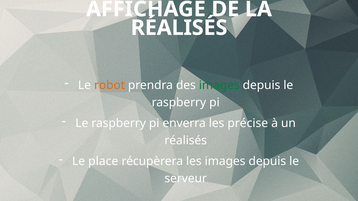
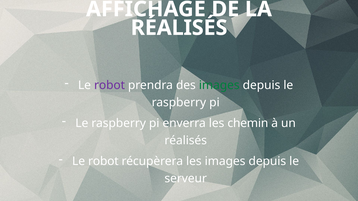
robot at (110, 85) colour: orange -> purple
précise: précise -> chemin
place at (103, 162): place -> robot
